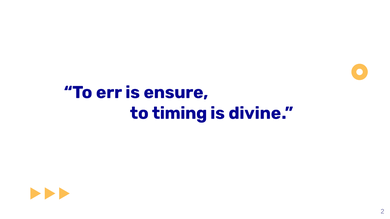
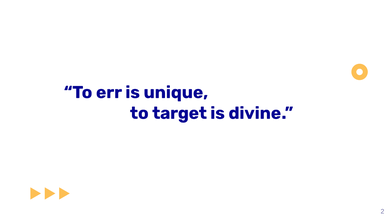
ensure: ensure -> unique
timing: timing -> target
